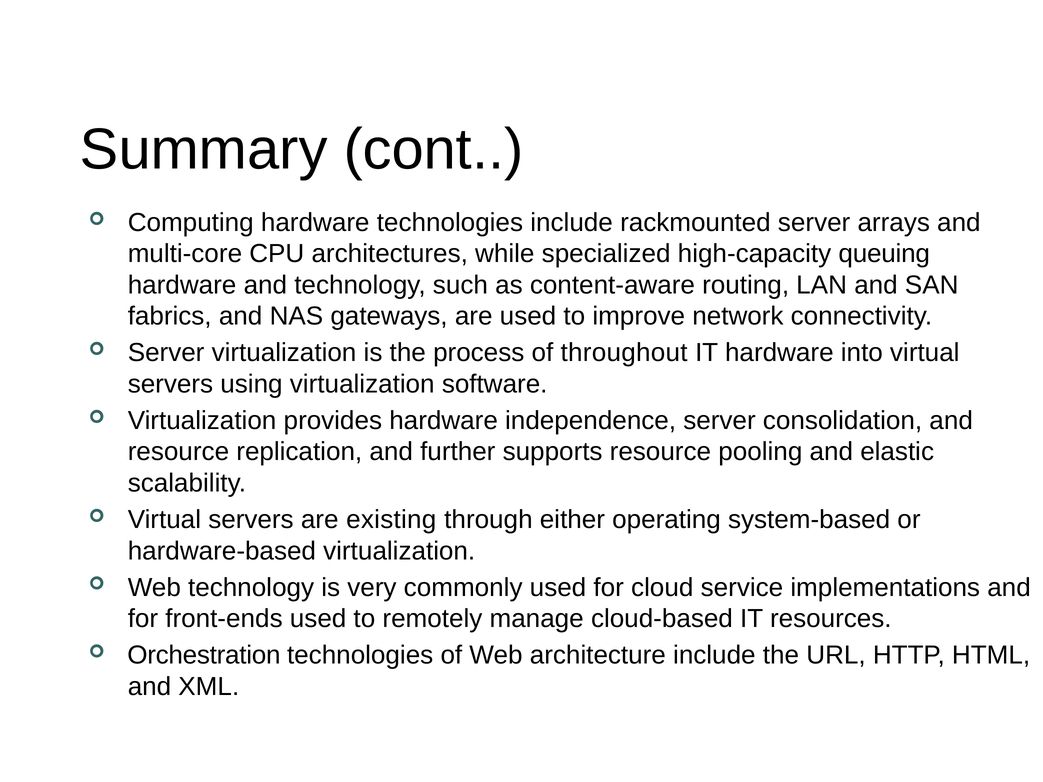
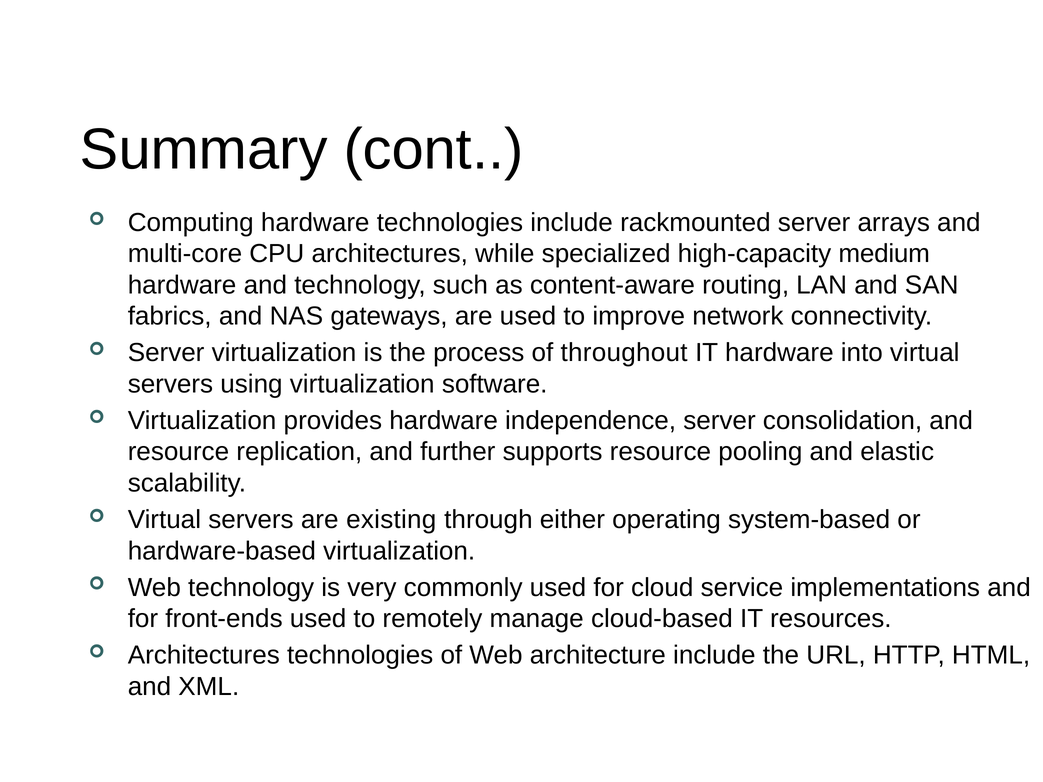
queuing: queuing -> medium
Orchestration at (204, 655): Orchestration -> Architectures
